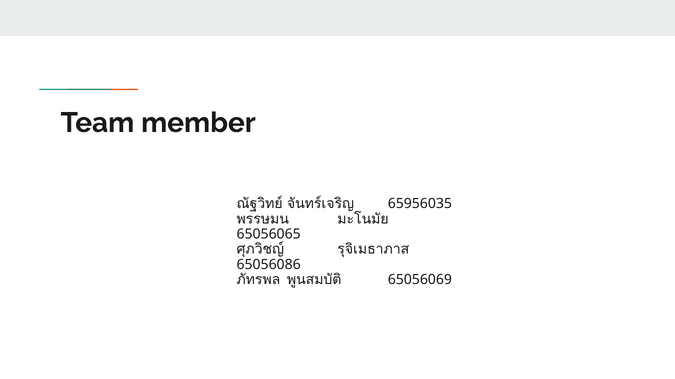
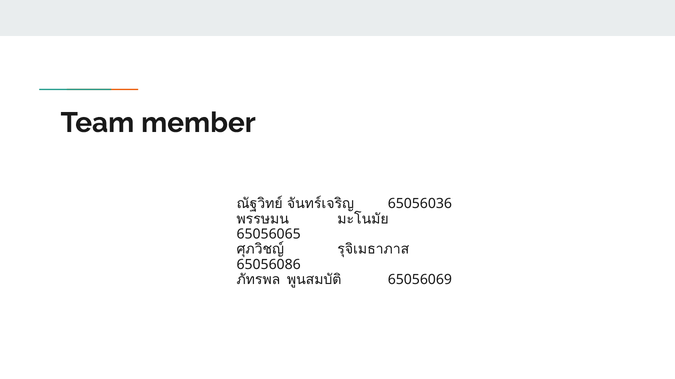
65956035: 65956035 -> 65056036
